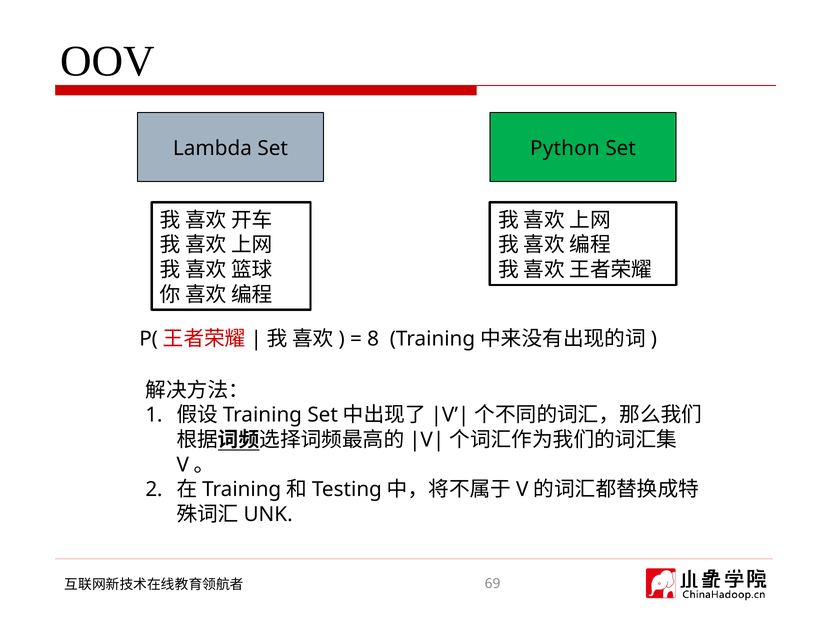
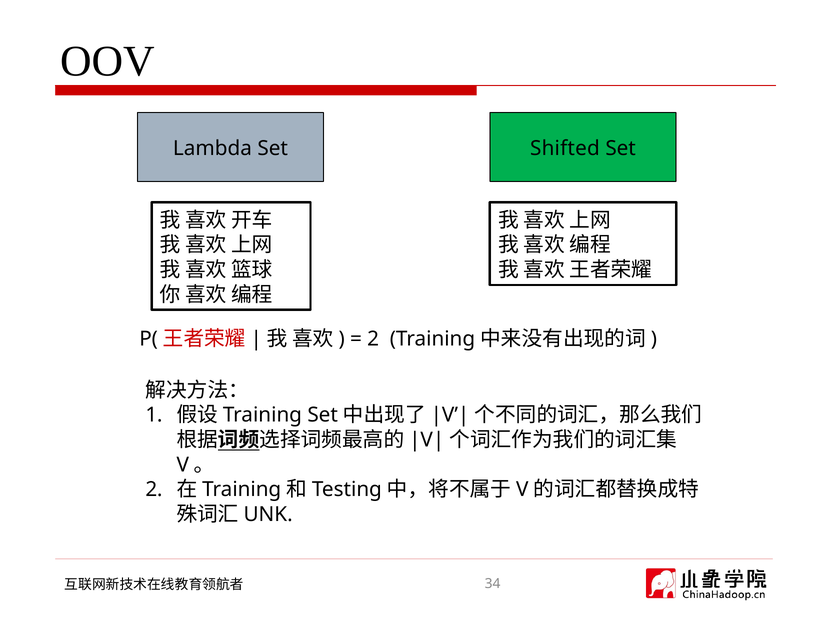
Python: Python -> Shifted
8 at (373, 339): 8 -> 2
69: 69 -> 34
